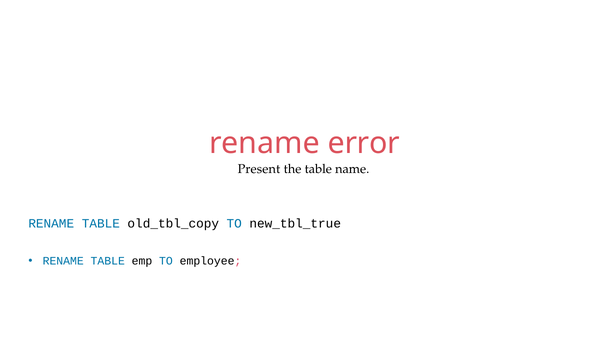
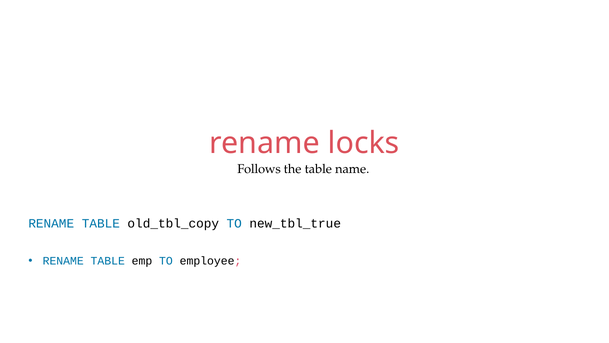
error: error -> locks
Present: Present -> Follows
